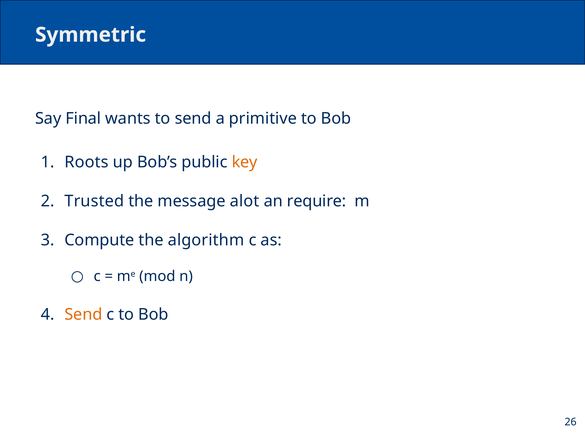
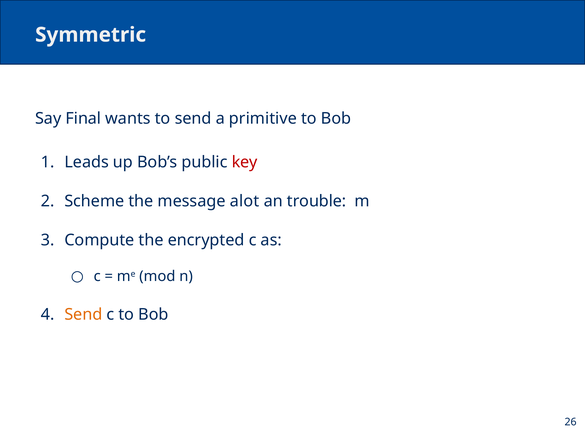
Roots: Roots -> Leads
key colour: orange -> red
Trusted: Trusted -> Scheme
require: require -> trouble
algorithm: algorithm -> encrypted
